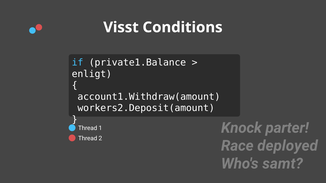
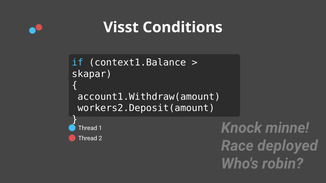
private1.Balance: private1.Balance -> context1.Balance
enligt: enligt -> skapar
parter: parter -> minne
samt: samt -> robin
